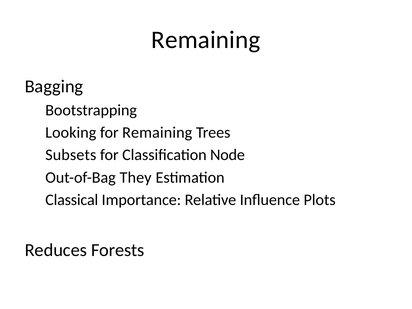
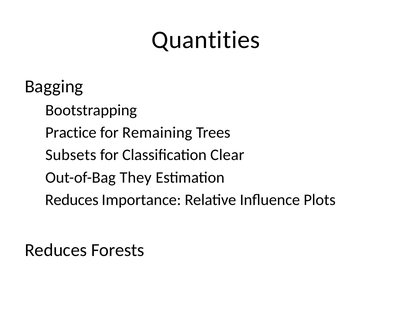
Remaining at (206, 40): Remaining -> Quantities
Looking: Looking -> Practice
Node: Node -> Clear
Classical at (72, 200): Classical -> Reduces
